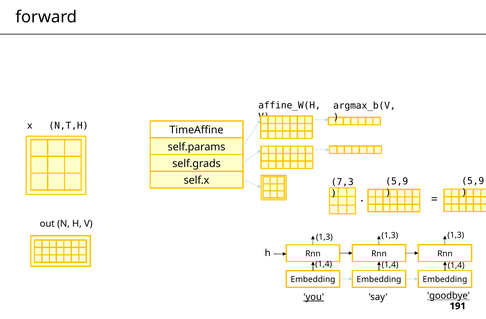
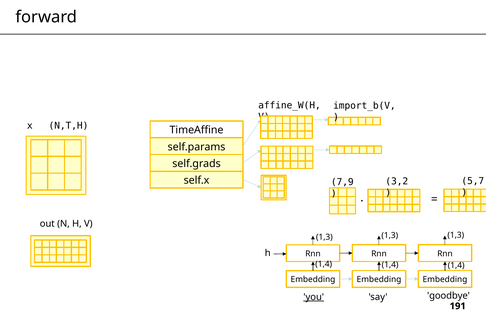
argmax_b(V: argmax_b(V -> import_b(V
5,9 at (473, 181): 5,9 -> 5,7
5,9 at (397, 181): 5,9 -> 3,2
7,3: 7,3 -> 7,9
goodbye underline: present -> none
